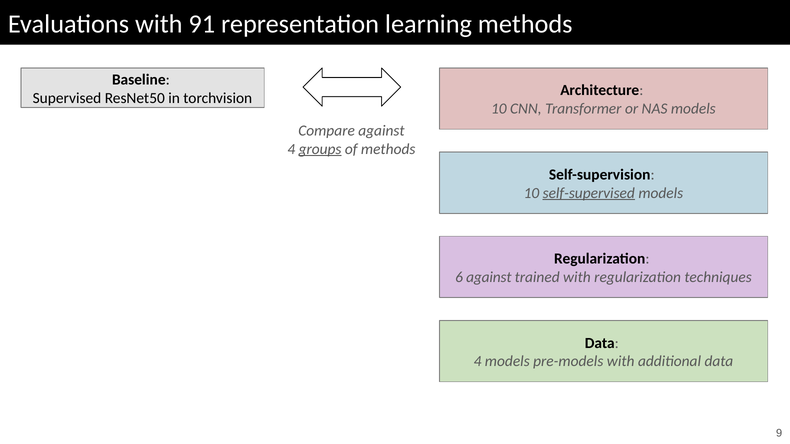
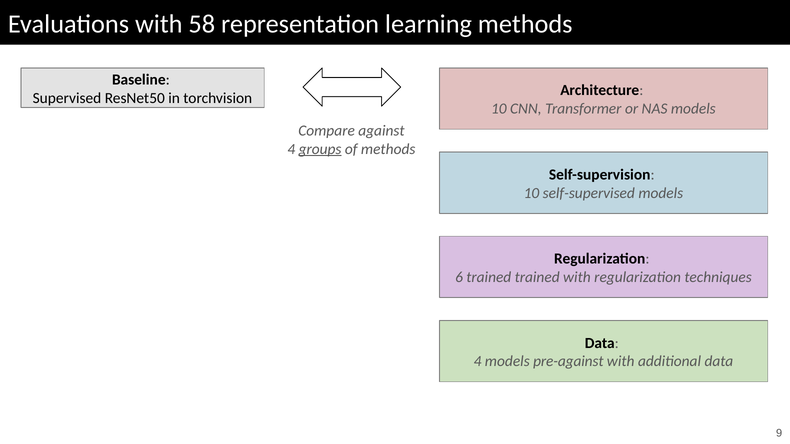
91: 91 -> 58
self-supervised underline: present -> none
6 against: against -> trained
pre-models: pre-models -> pre-against
